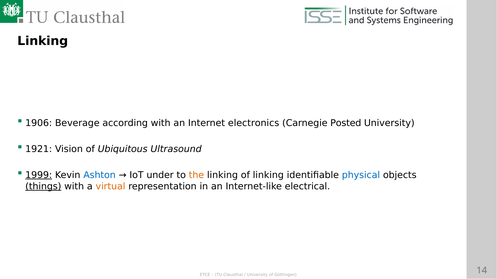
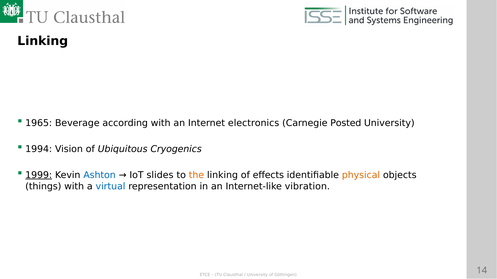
1906: 1906 -> 1965
1921: 1921 -> 1994
Ultrasound: Ultrasound -> Cryogenics
under: under -> slides
of linking: linking -> effects
physical colour: blue -> orange
things underline: present -> none
virtual colour: orange -> blue
electrical: electrical -> vibration
